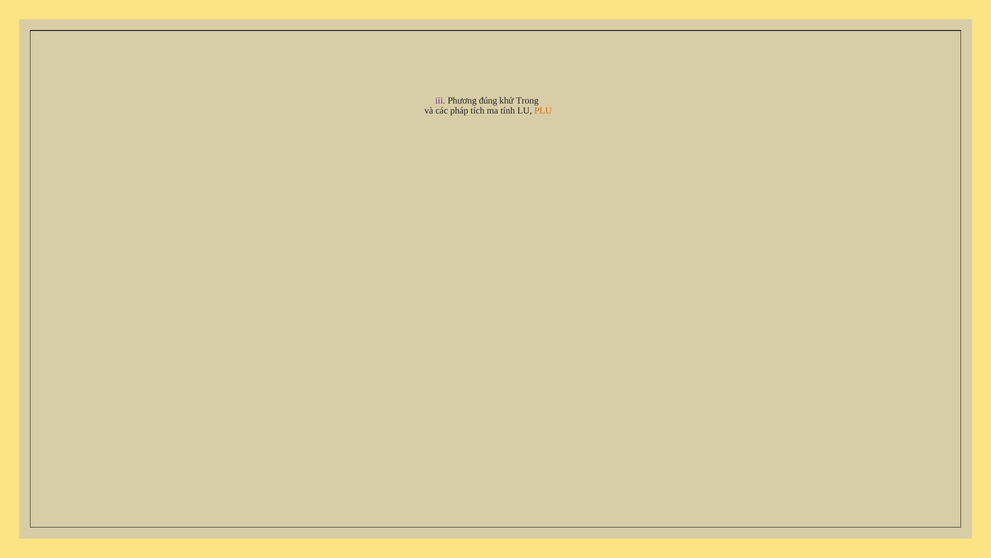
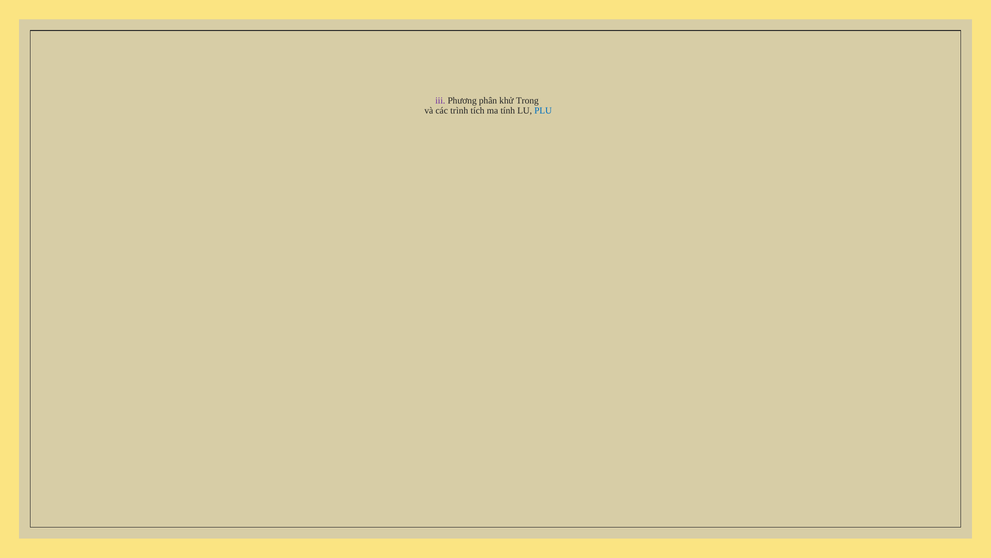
đúng: đúng -> phân
pháp: pháp -> trình
PLU colour: orange -> blue
